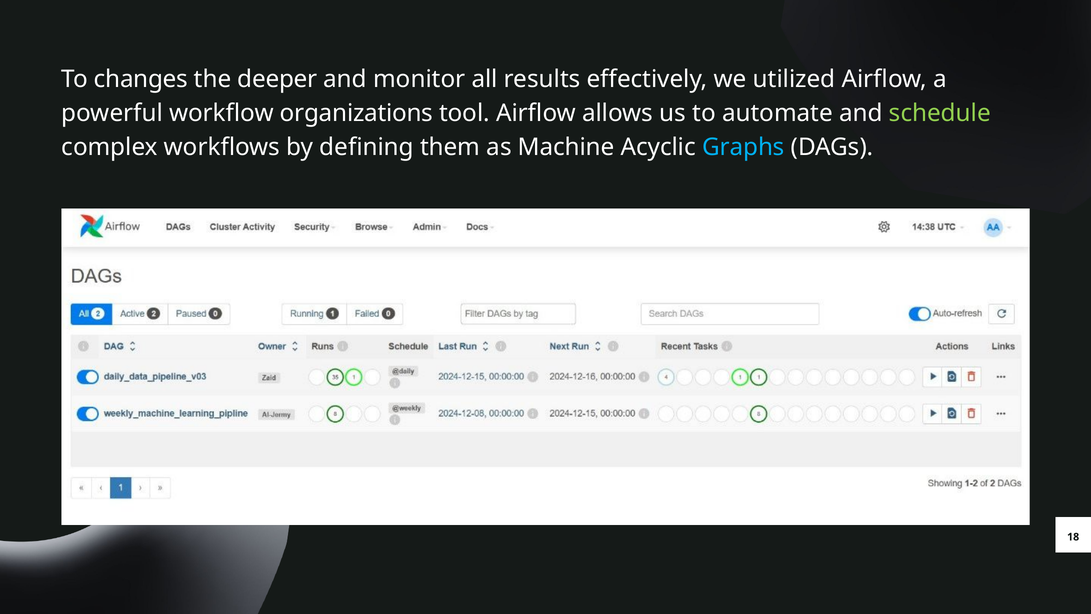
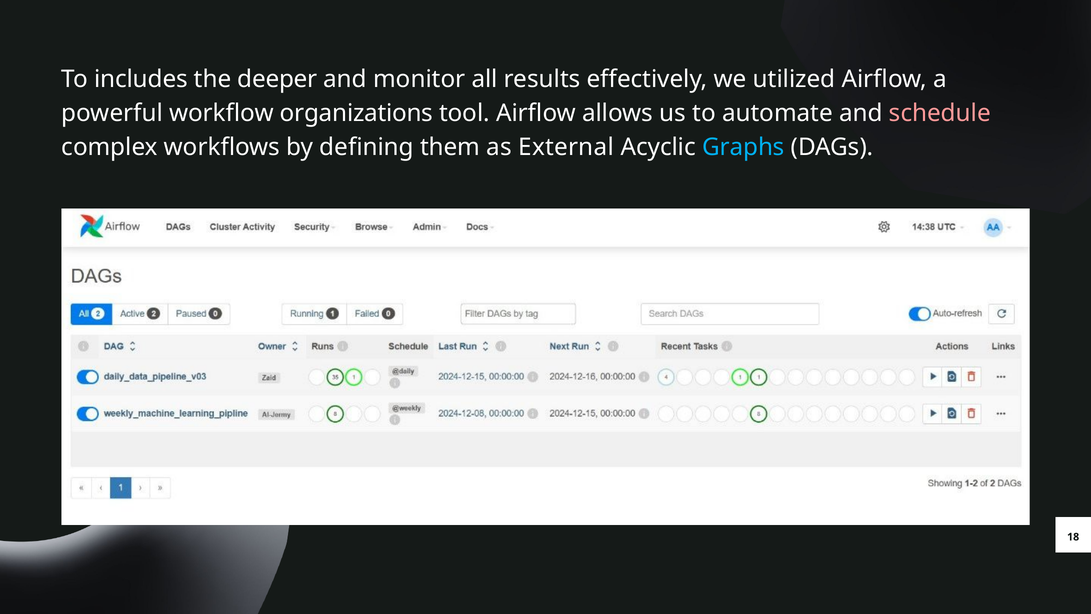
changes: changes -> includes
schedule colour: light green -> pink
Machine: Machine -> External
